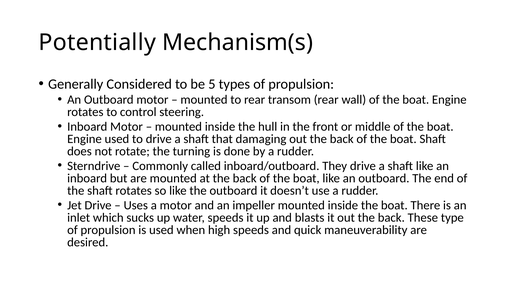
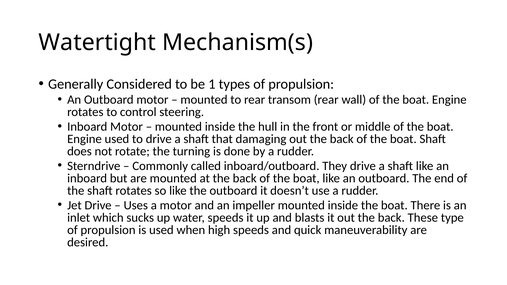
Potentially: Potentially -> Watertight
5: 5 -> 1
